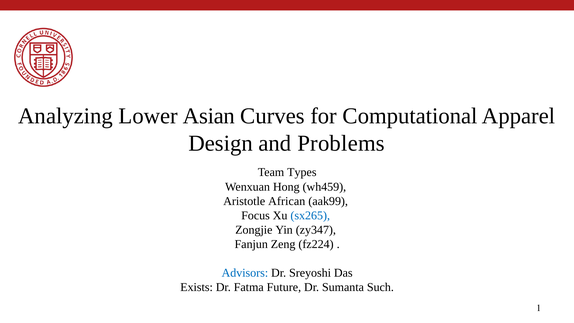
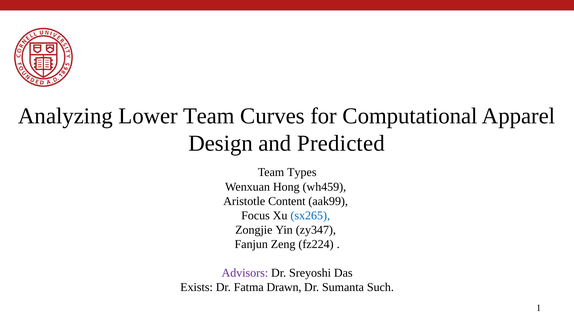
Lower Asian: Asian -> Team
Problems: Problems -> Predicted
African: African -> Content
Advisors colour: blue -> purple
Future: Future -> Drawn
